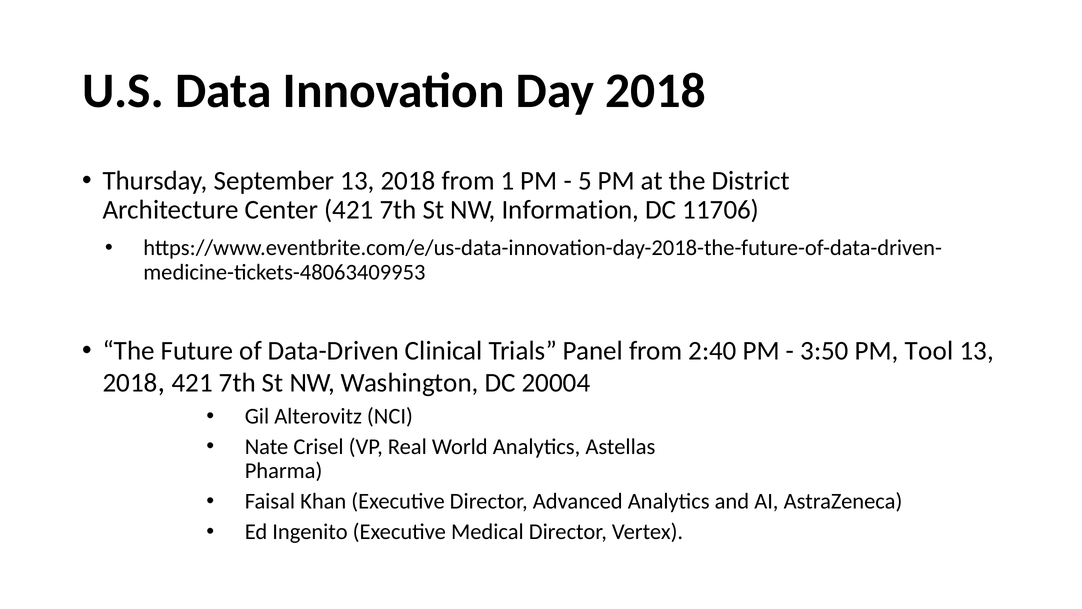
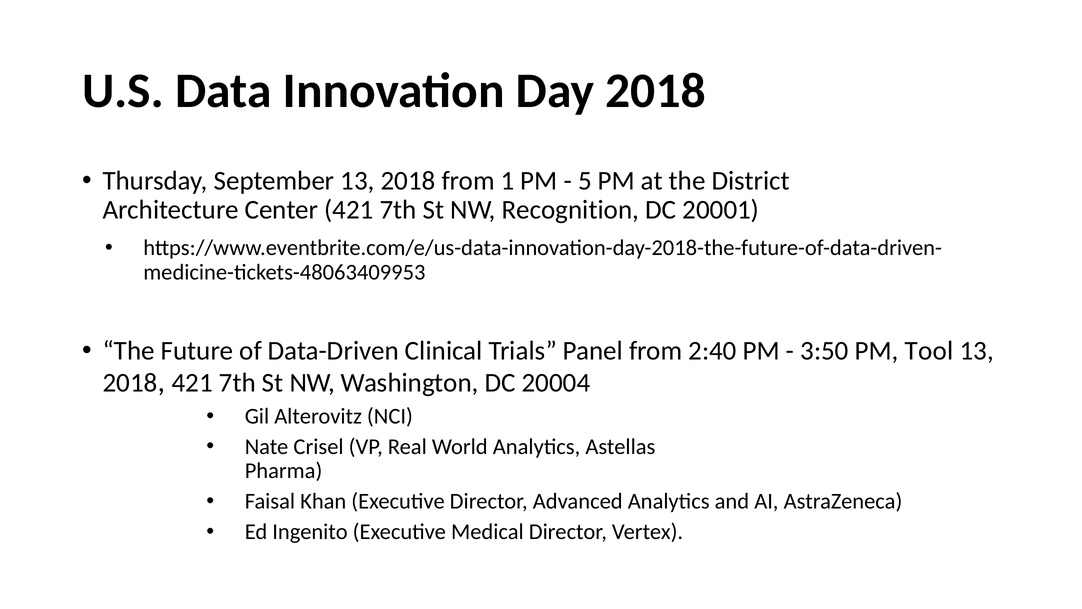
Information: Information -> Recognition
11706: 11706 -> 20001
